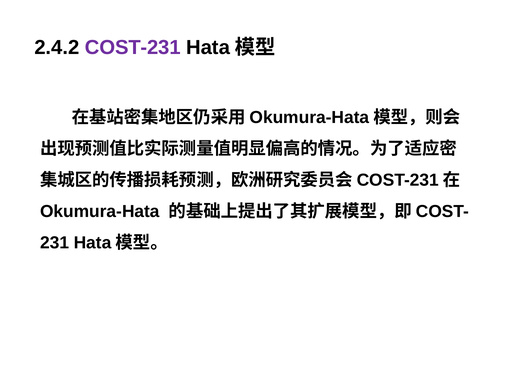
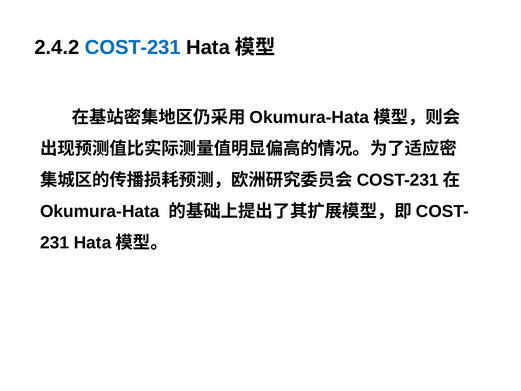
COST-231 colour: purple -> blue
